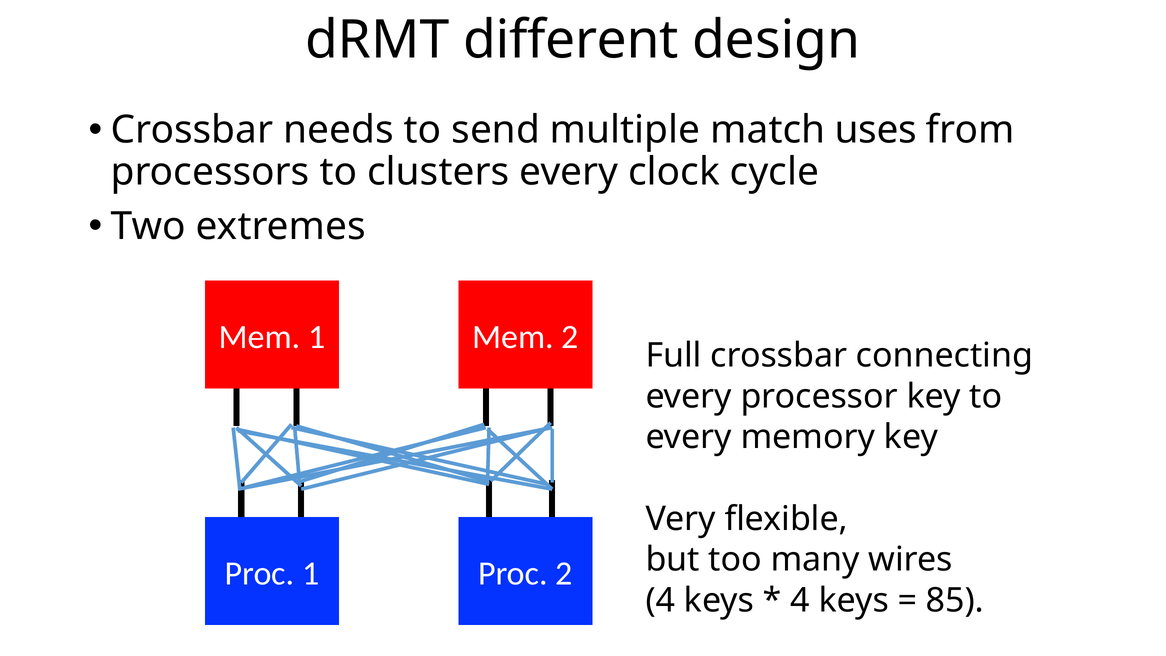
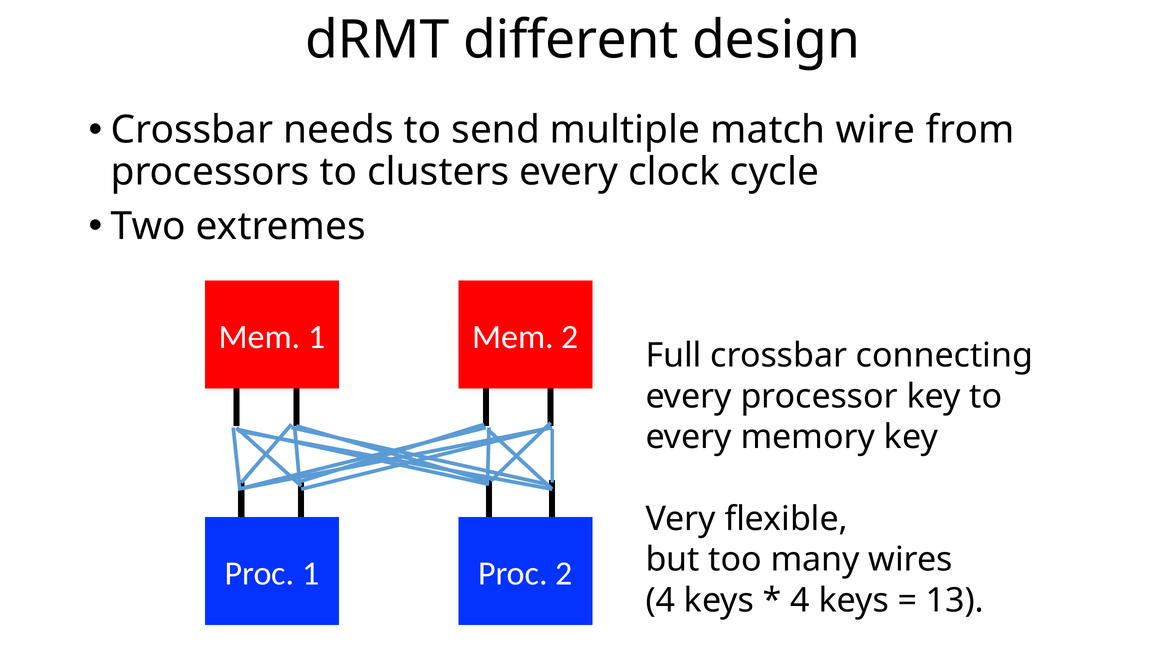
uses: uses -> wire
85: 85 -> 13
